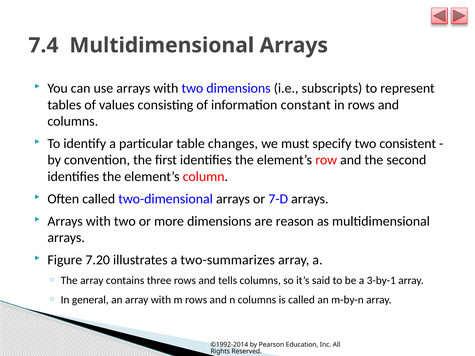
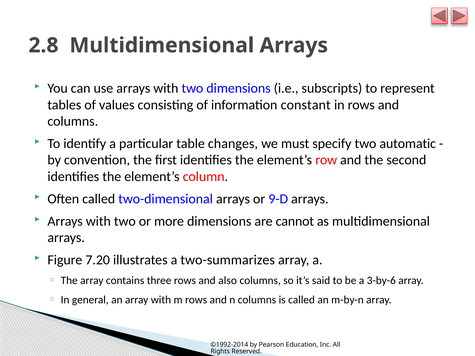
7.4: 7.4 -> 2.8
consistent: consistent -> automatic
7-D: 7-D -> 9-D
reason: reason -> cannot
tells: tells -> also
3-by-1: 3-by-1 -> 3-by-6
